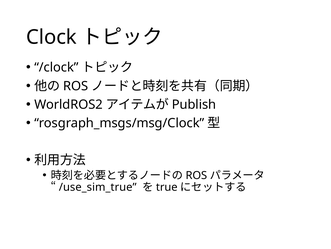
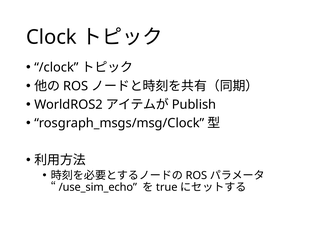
/use_sim_true: /use_sim_true -> /use_sim_echo
